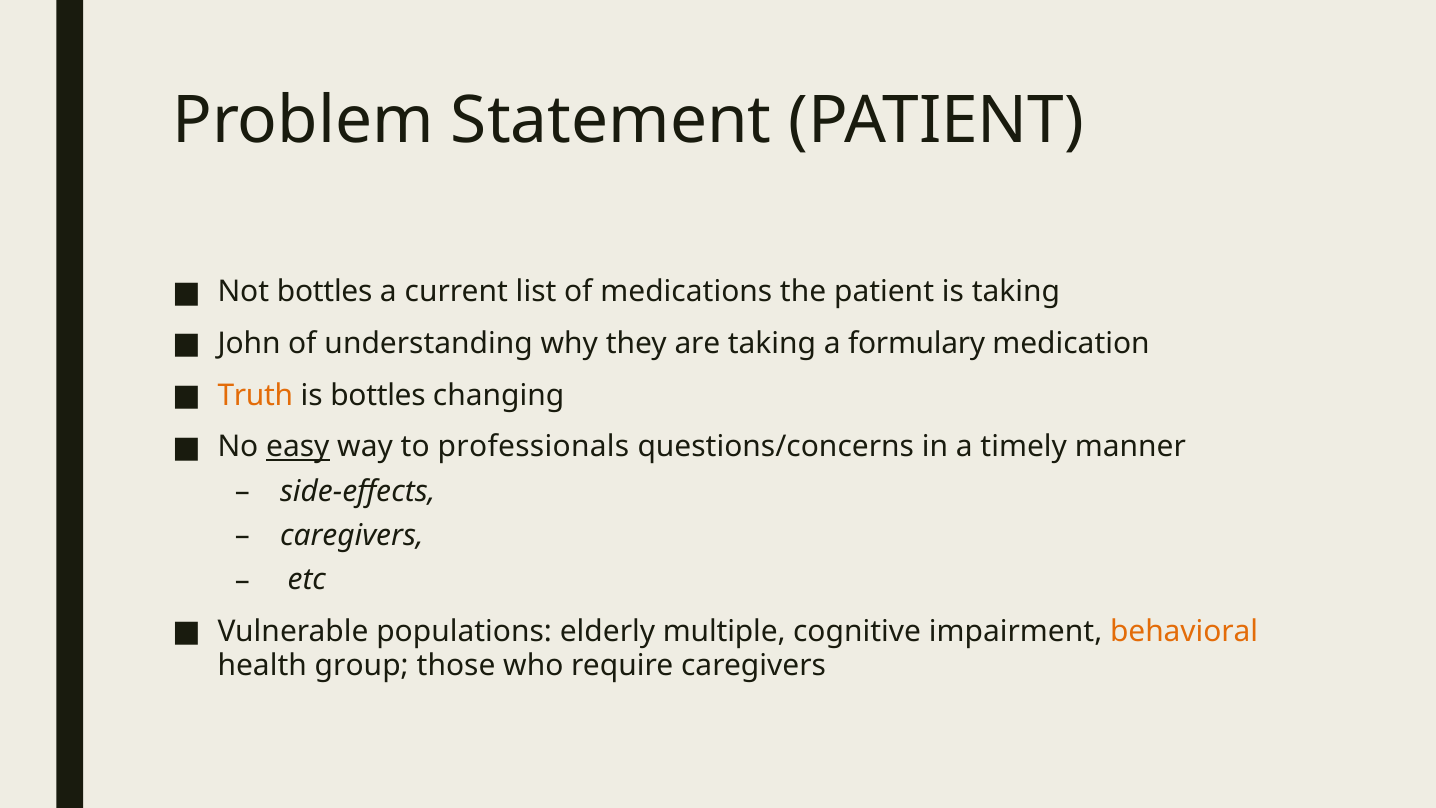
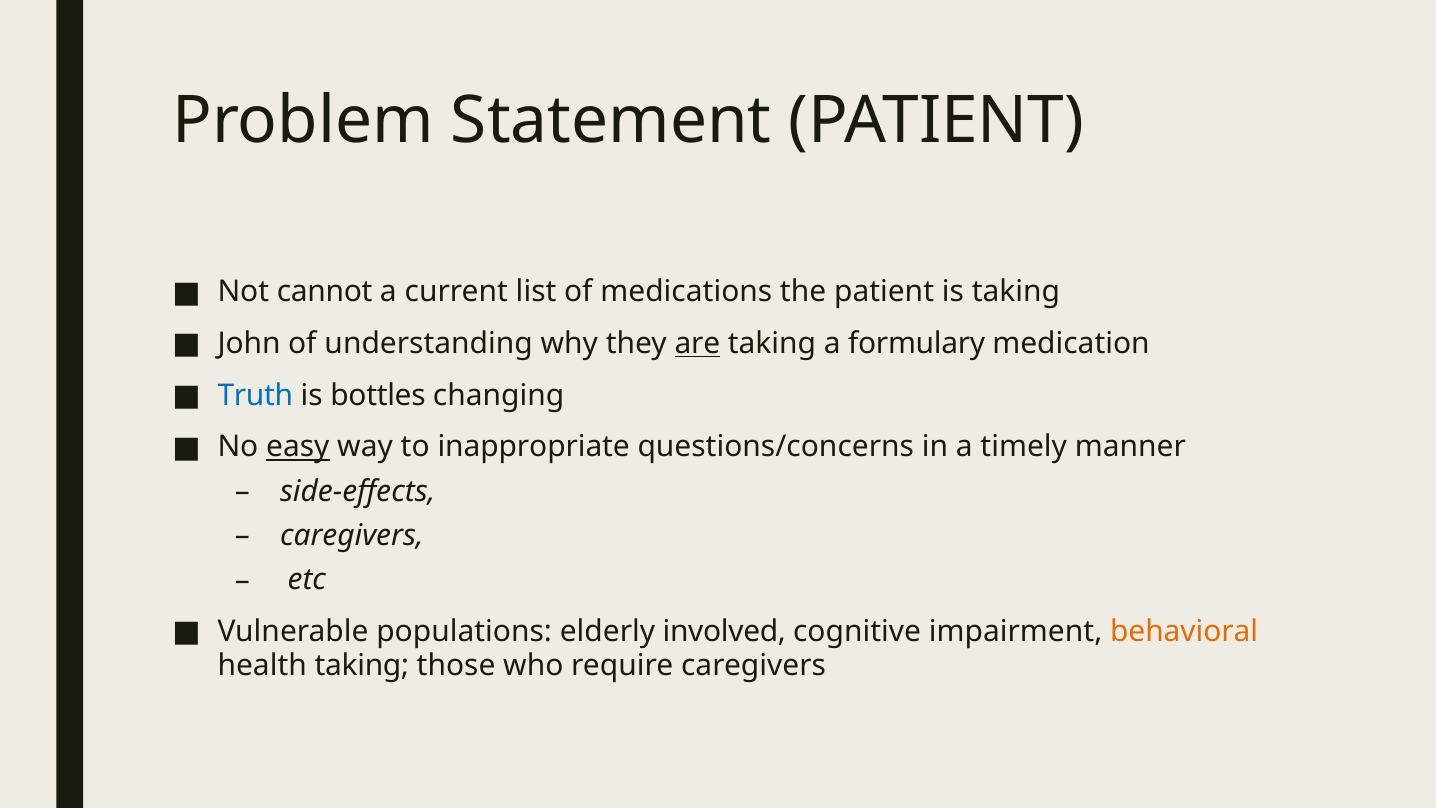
Not bottles: bottles -> cannot
are underline: none -> present
Truth colour: orange -> blue
professionals: professionals -> inappropriate
multiple: multiple -> involved
health group: group -> taking
